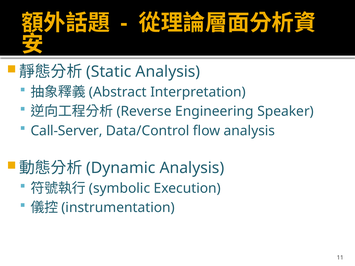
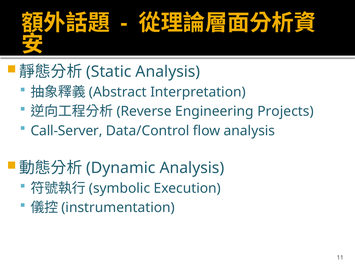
Speaker: Speaker -> Projects
